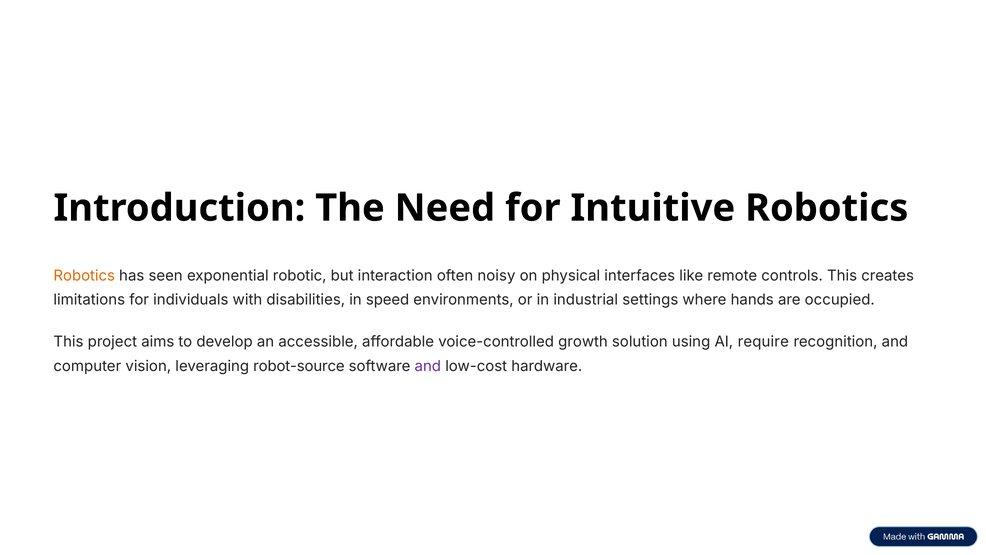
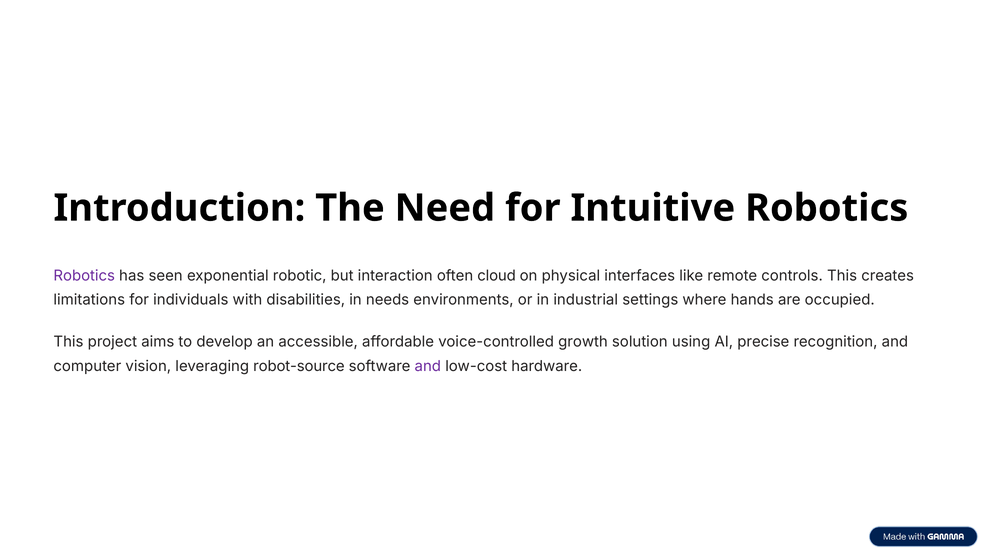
Robotics at (84, 275) colour: orange -> purple
noisy: noisy -> cloud
speed: speed -> needs
require: require -> precise
